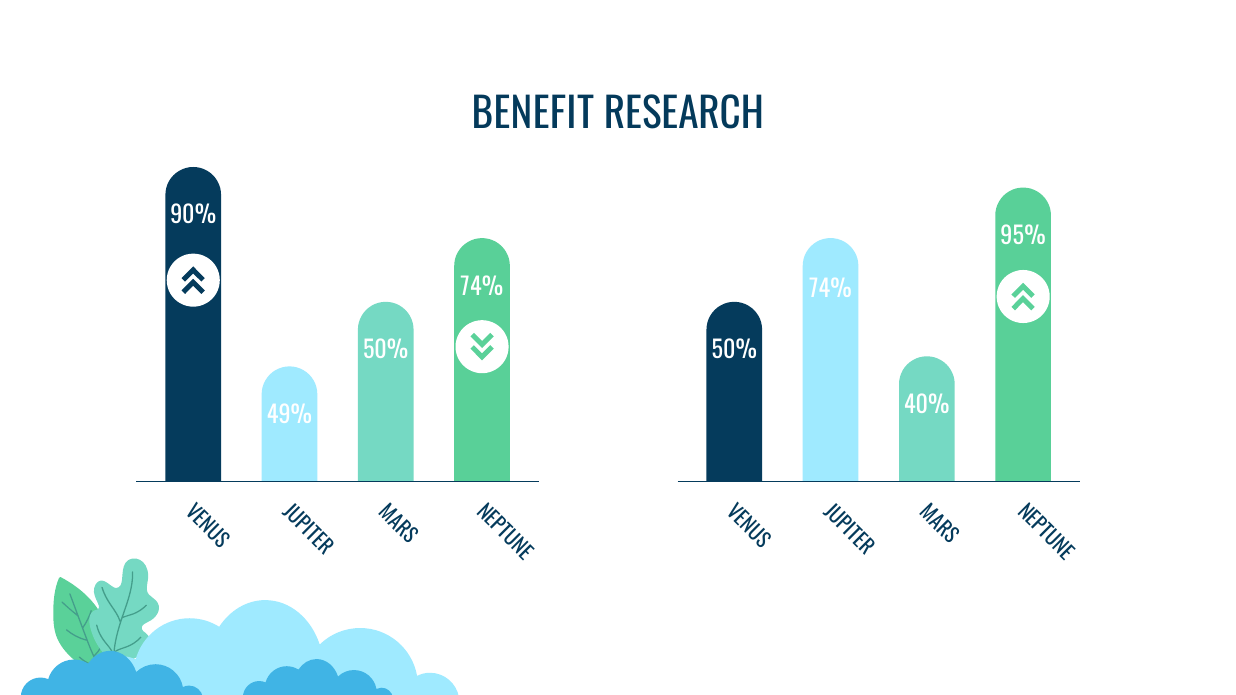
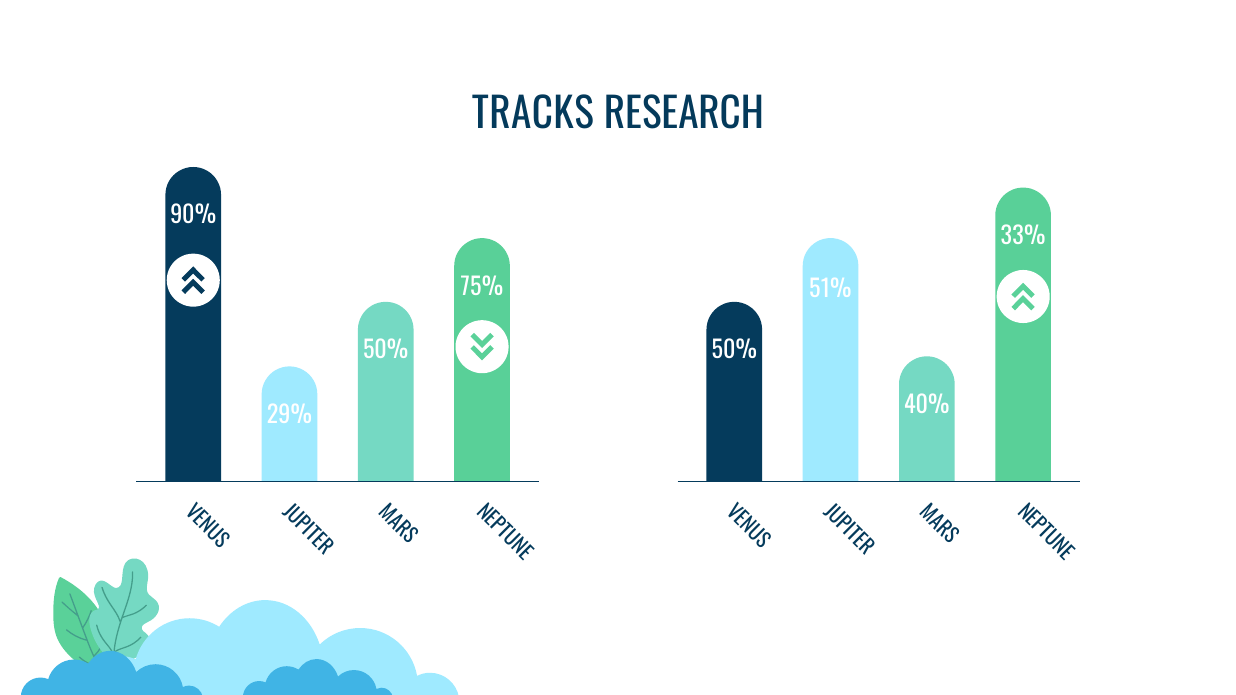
BENEFIT: BENEFIT -> TRACKS
95%: 95% -> 33%
74% at (482, 287): 74% -> 75%
74% at (830, 289): 74% -> 51%
49%: 49% -> 29%
